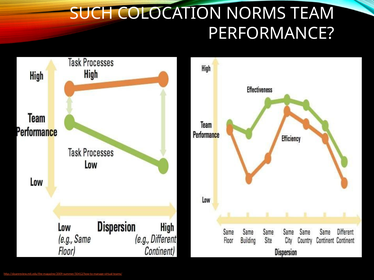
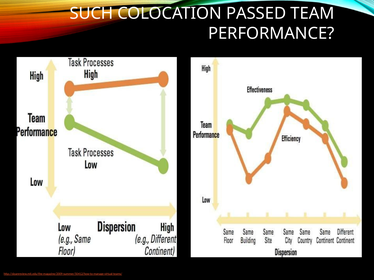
NORMS: NORMS -> PASSED
